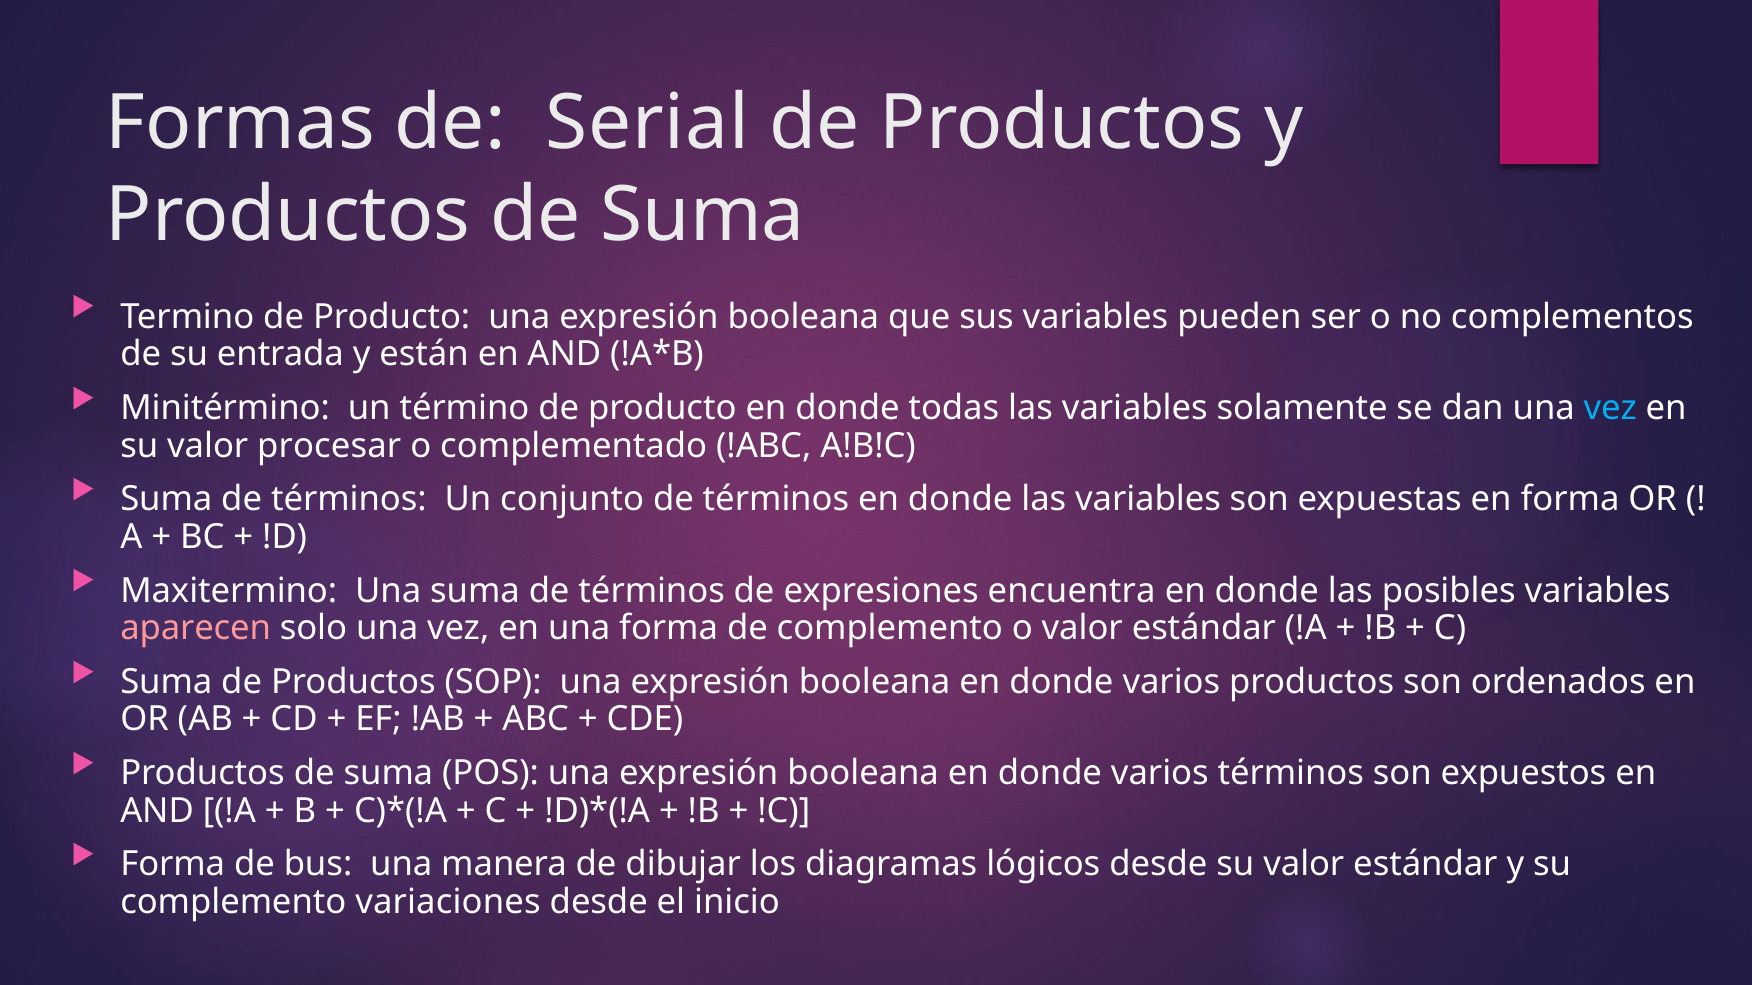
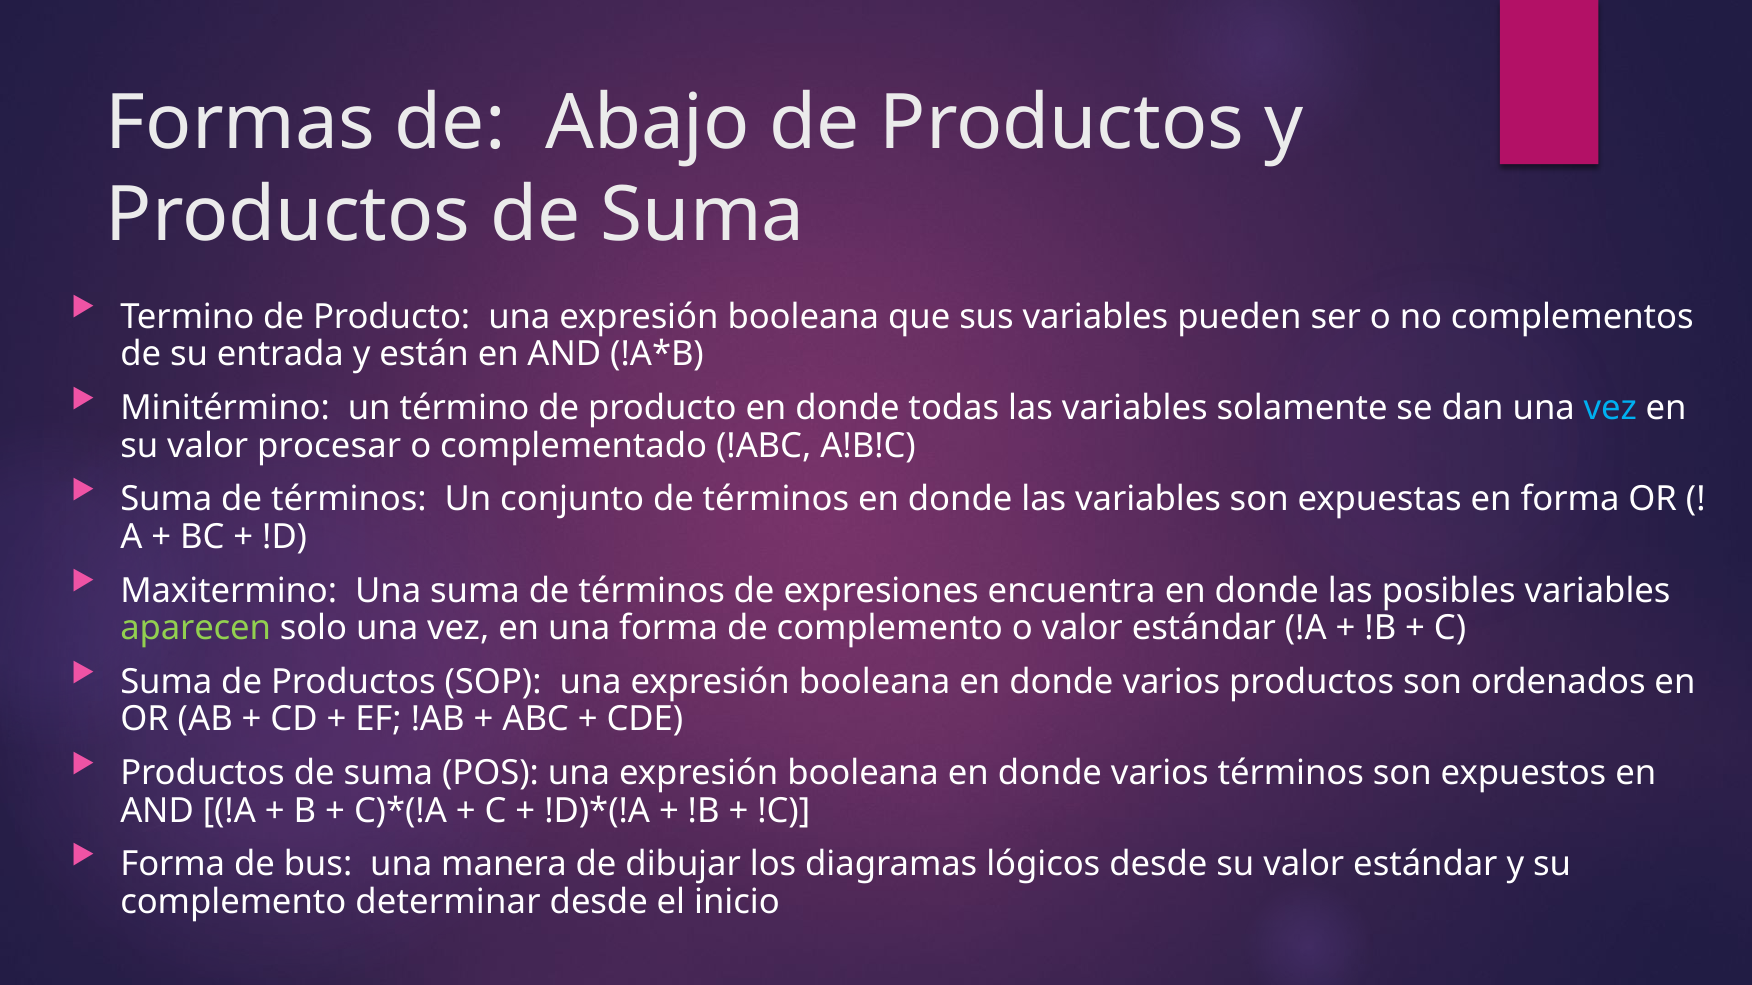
Serial: Serial -> Abajo
aparecen colour: pink -> light green
variaciones: variaciones -> determinar
